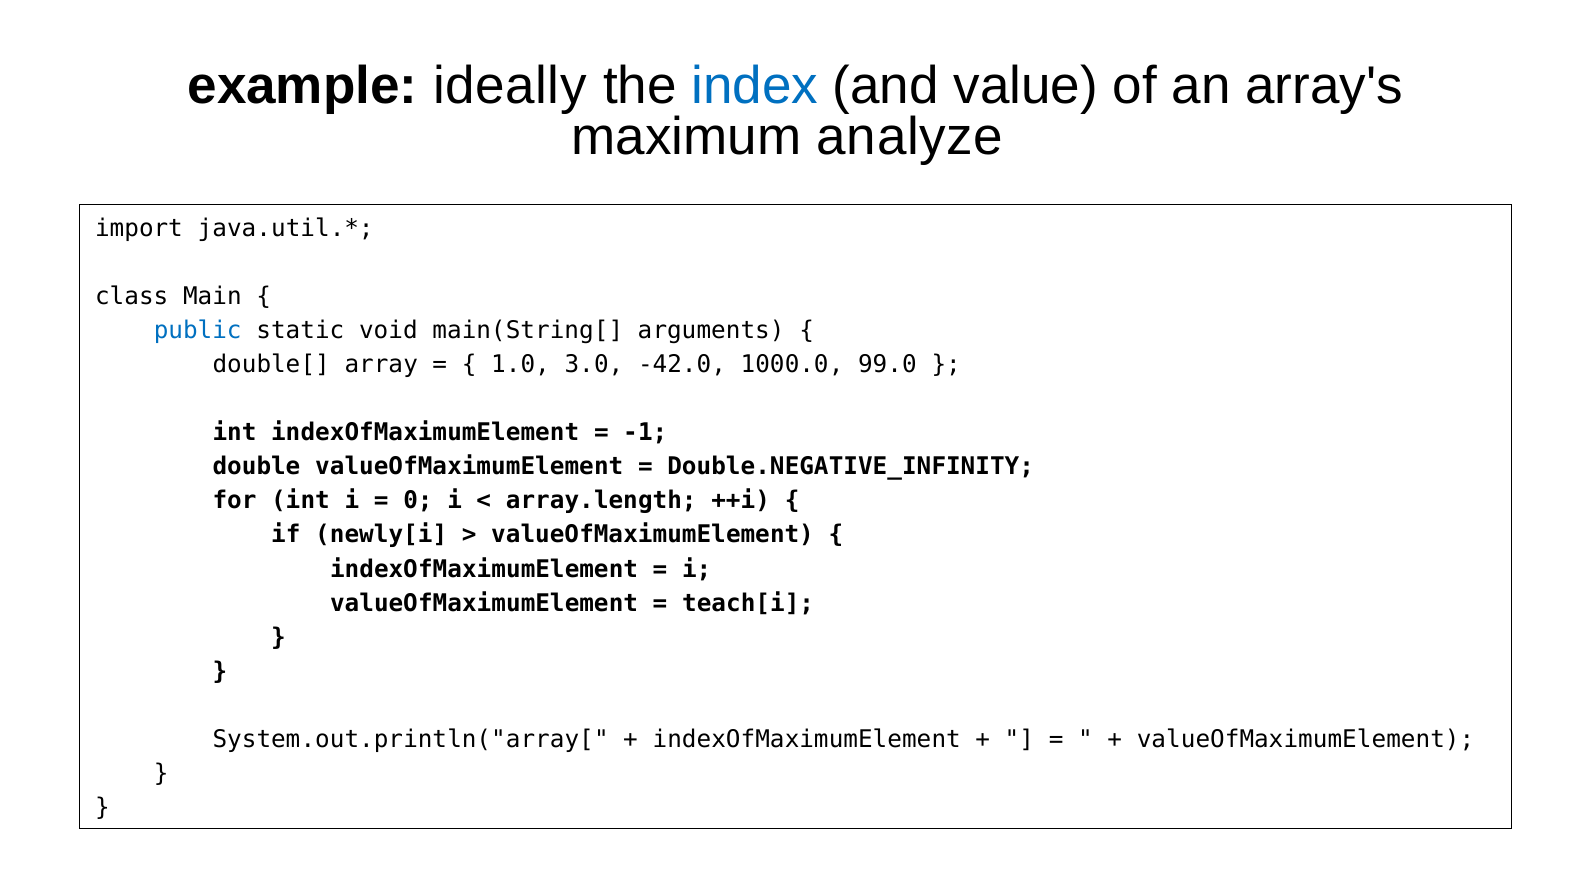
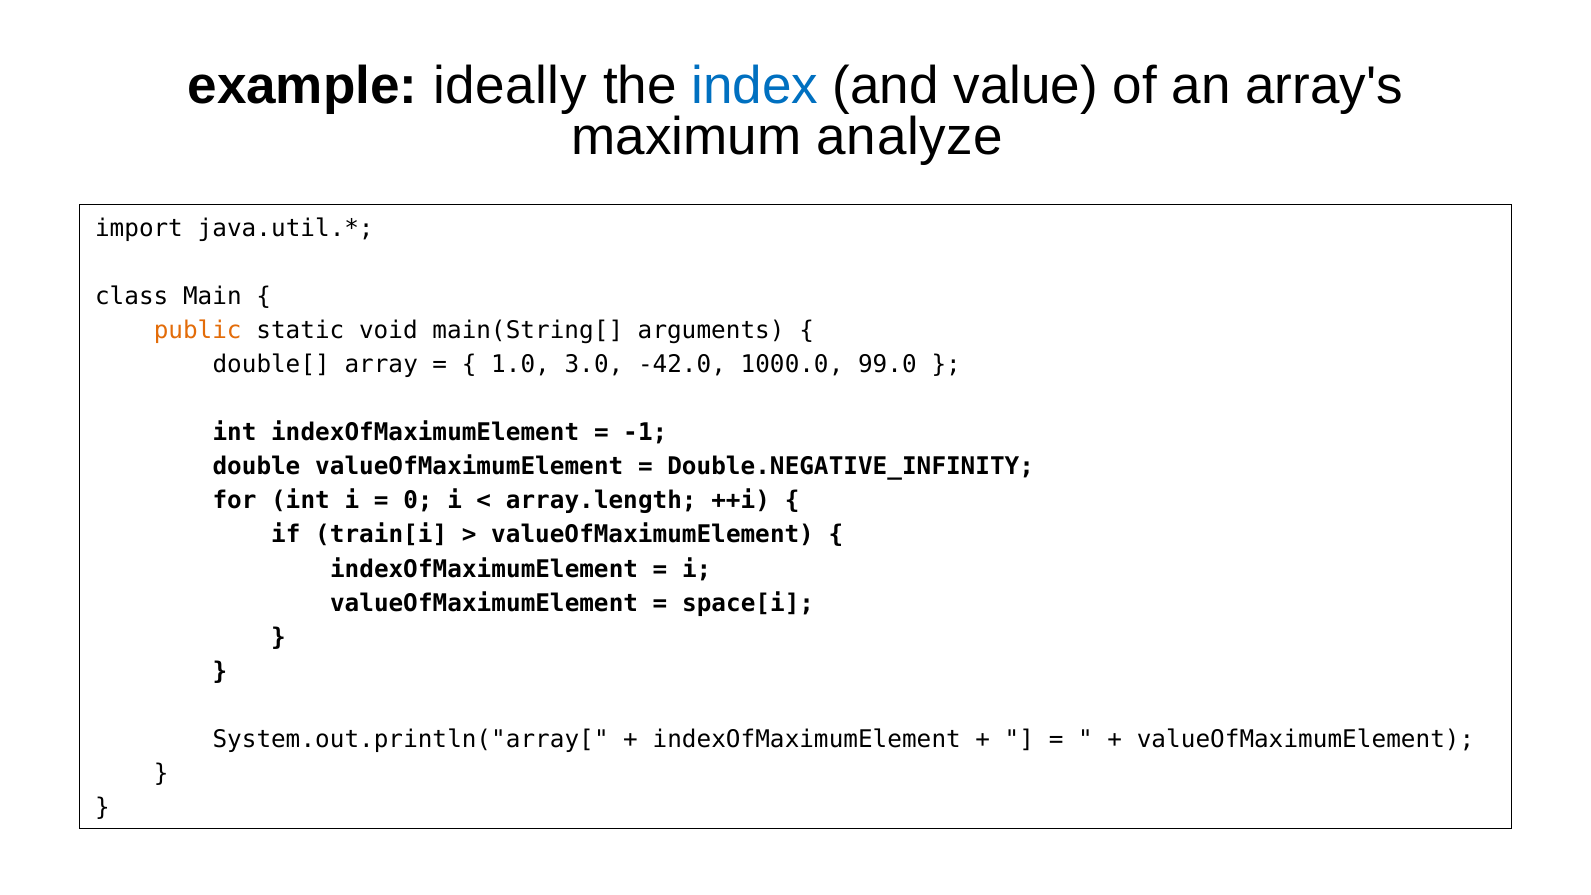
public colour: blue -> orange
newly[i: newly[i -> train[i
teach[i: teach[i -> space[i
